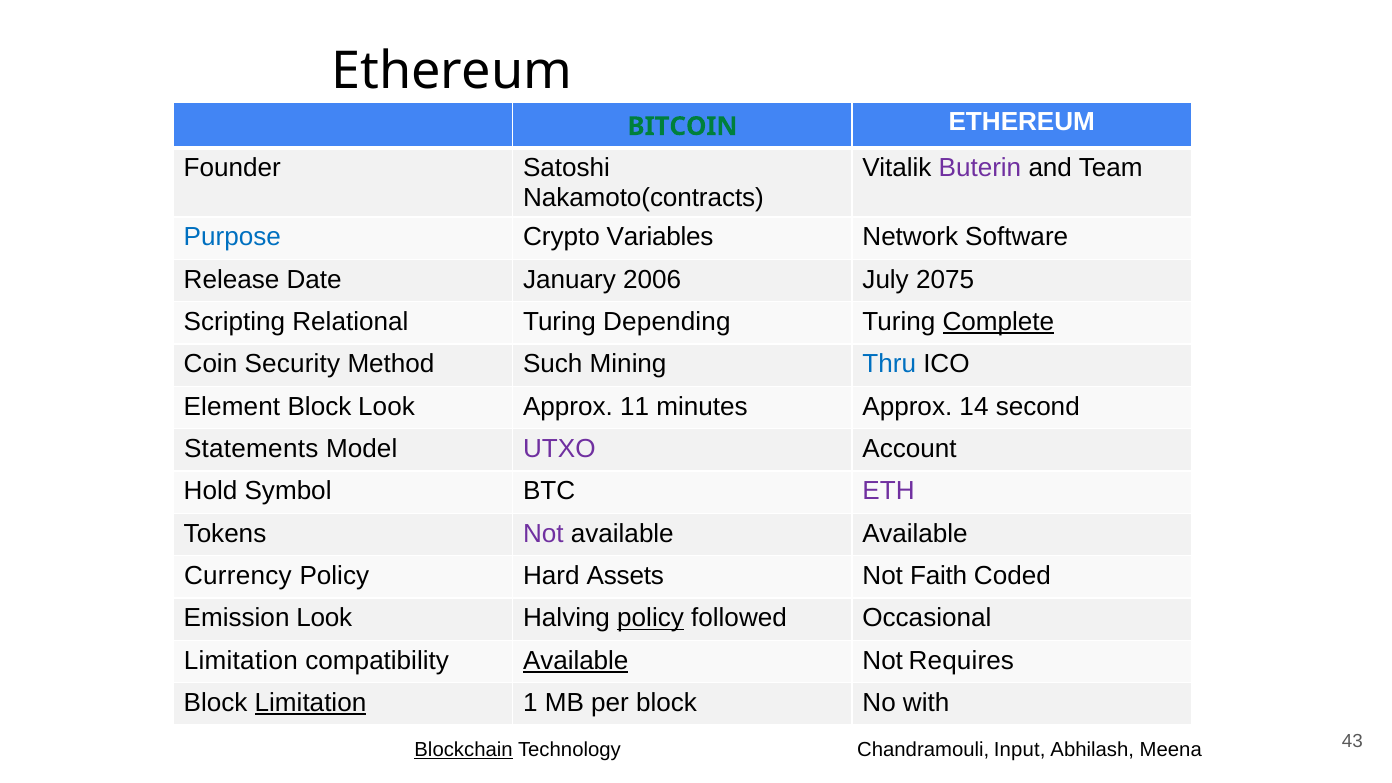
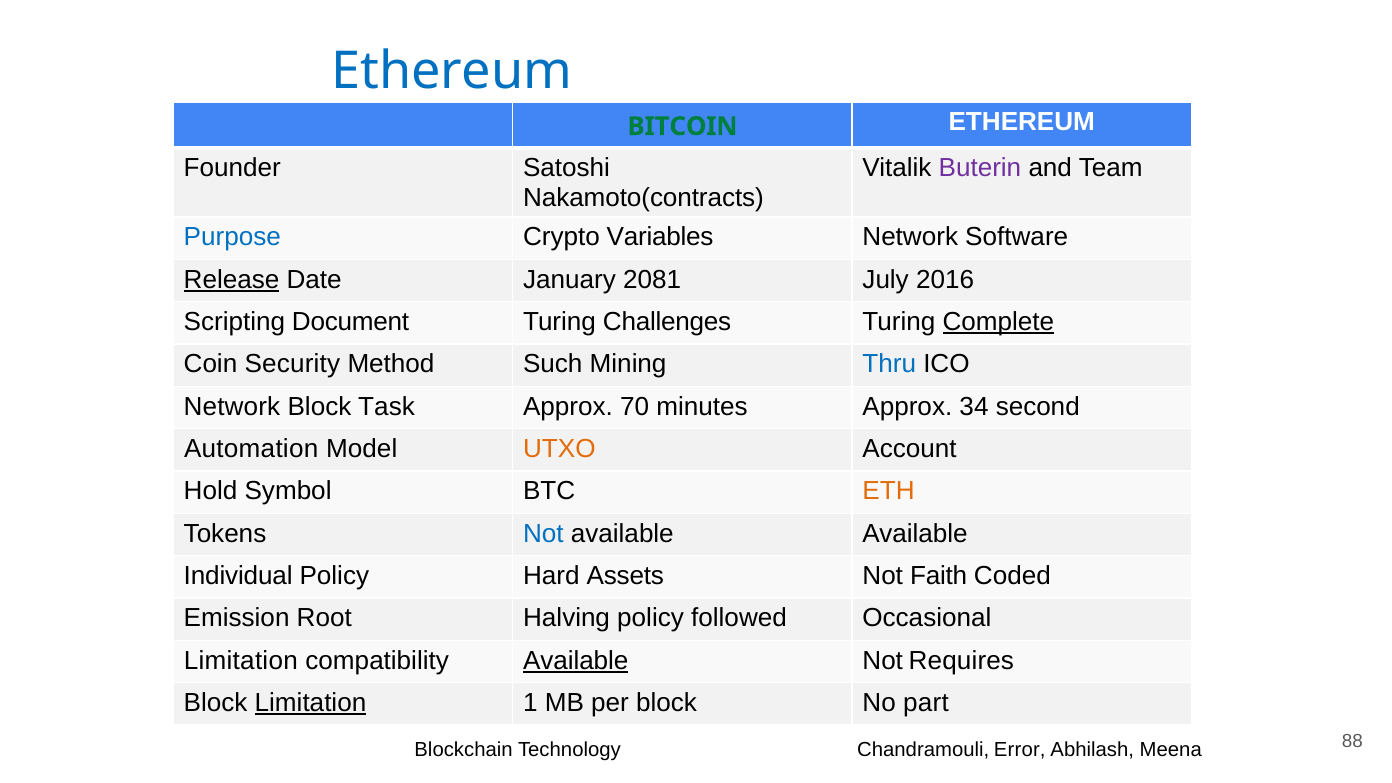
Ethereum at (452, 71) colour: black -> blue
Release underline: none -> present
2006: 2006 -> 2081
2075: 2075 -> 2016
Relational: Relational -> Document
Depending: Depending -> Challenges
Element at (232, 407): Element -> Network
Block Look: Look -> Task
11: 11 -> 70
14: 14 -> 34
Statements: Statements -> Automation
UTXO colour: purple -> orange
ETH colour: purple -> orange
Not at (543, 534) colour: purple -> blue
Currency: Currency -> Individual
Emission Look: Look -> Root
policy at (651, 618) underline: present -> none
with: with -> part
Blockchain underline: present -> none
Input: Input -> Error
43: 43 -> 88
